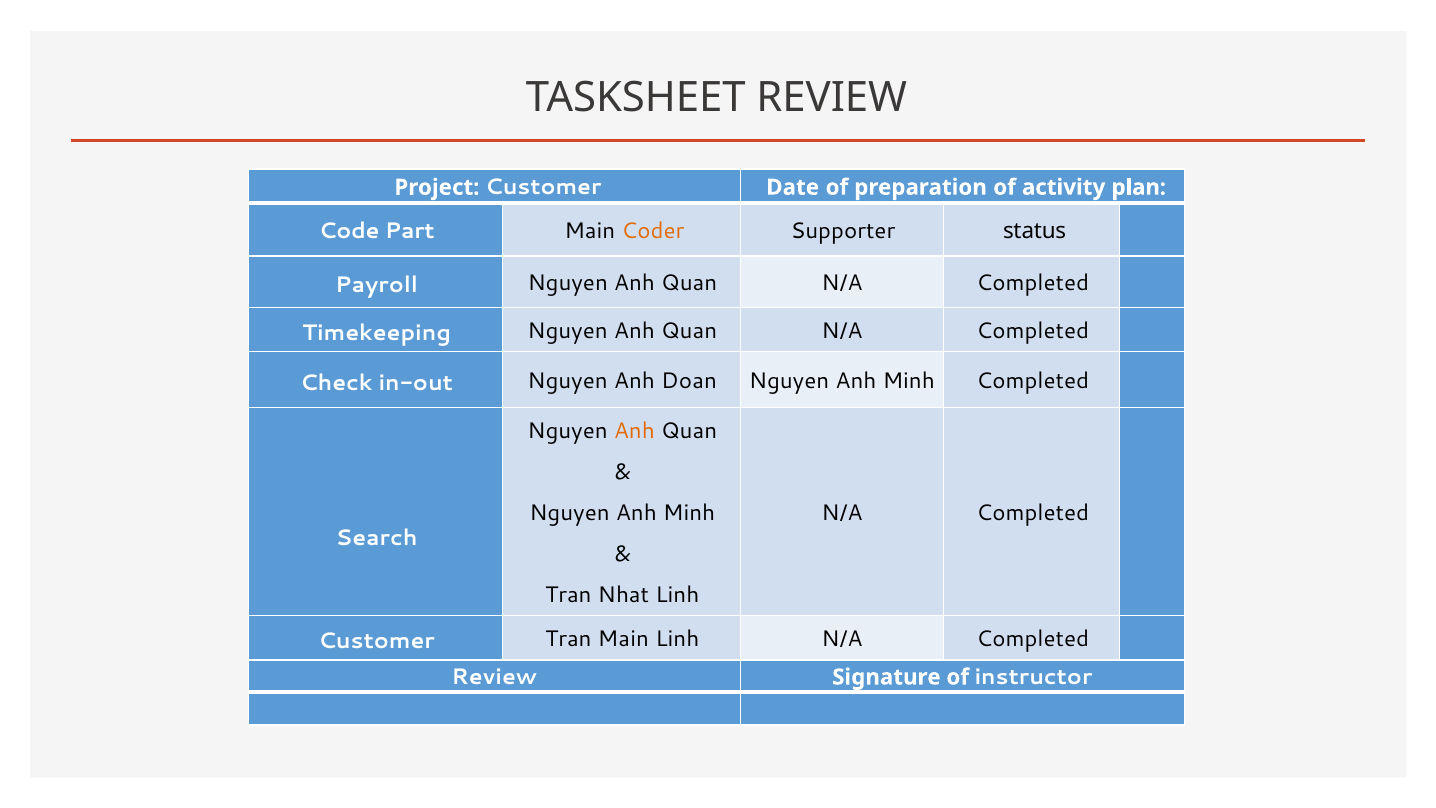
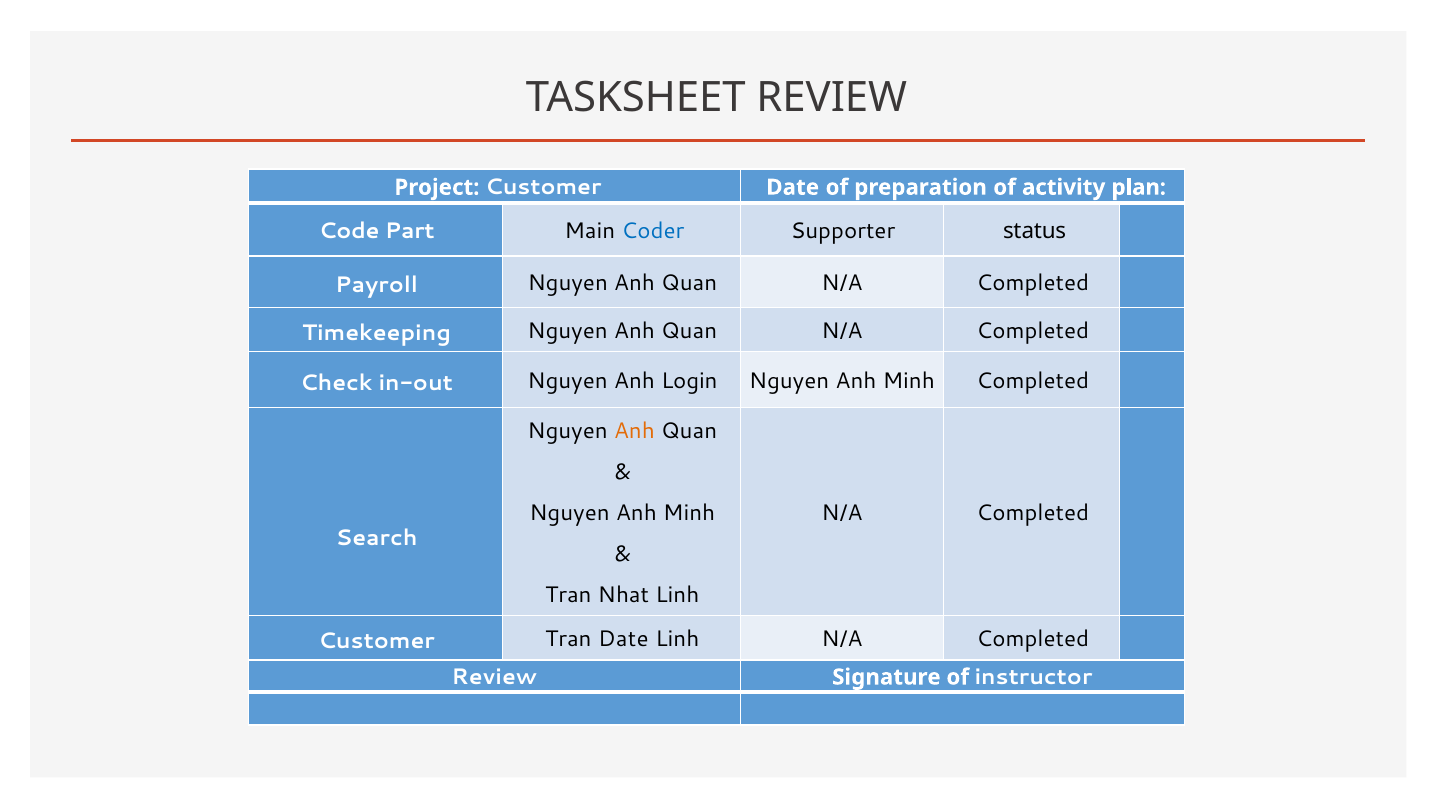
Coder colour: orange -> blue
Doan: Doan -> Login
Tran Main: Main -> Date
